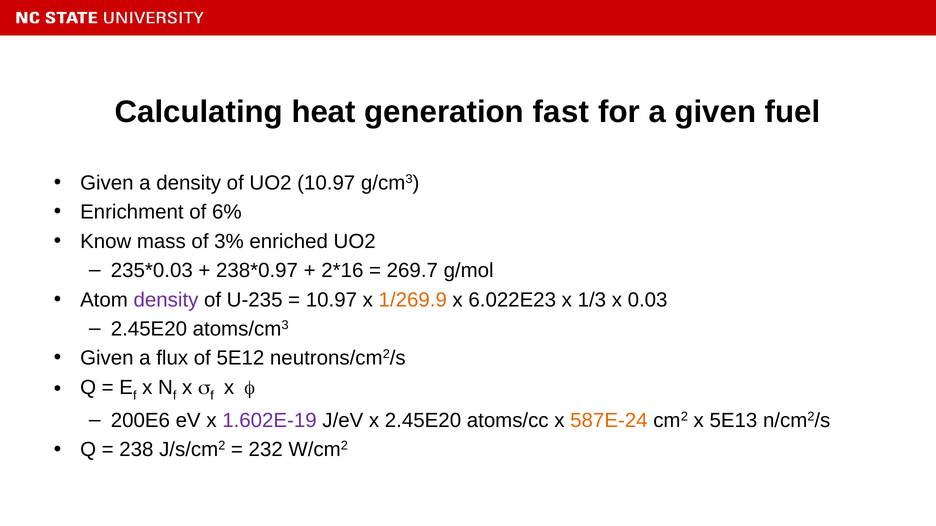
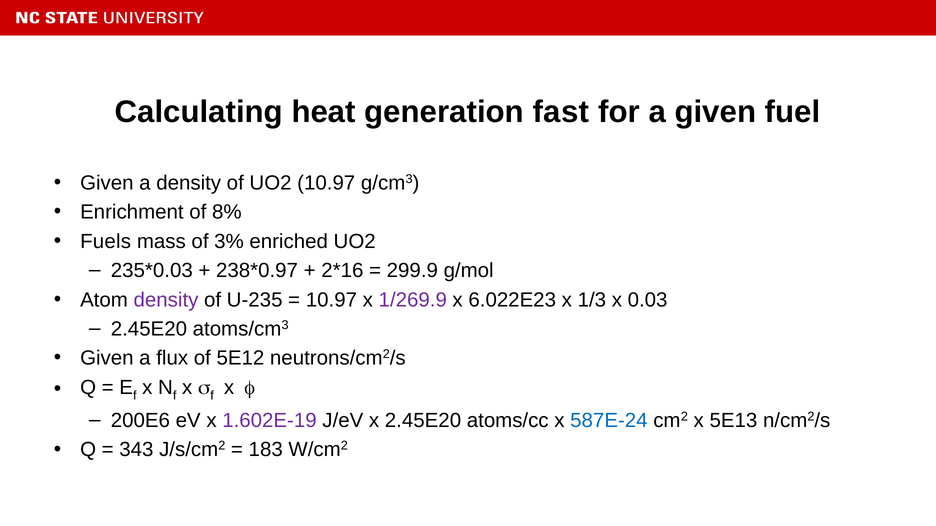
6%: 6% -> 8%
Know: Know -> Fuels
269.7: 269.7 -> 299.9
1/269.9 colour: orange -> purple
587E-24 colour: orange -> blue
238: 238 -> 343
232: 232 -> 183
